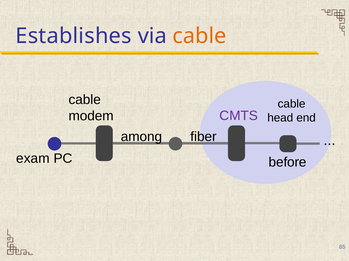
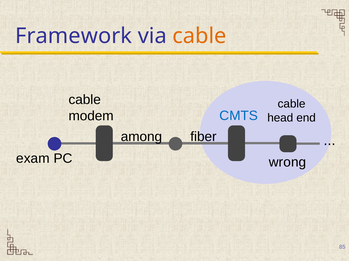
Establishes: Establishes -> Framework
CMTS colour: purple -> blue
before: before -> wrong
